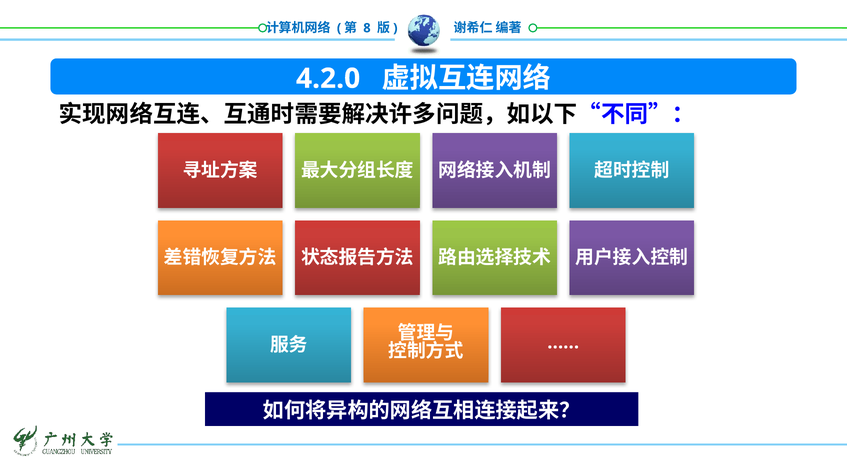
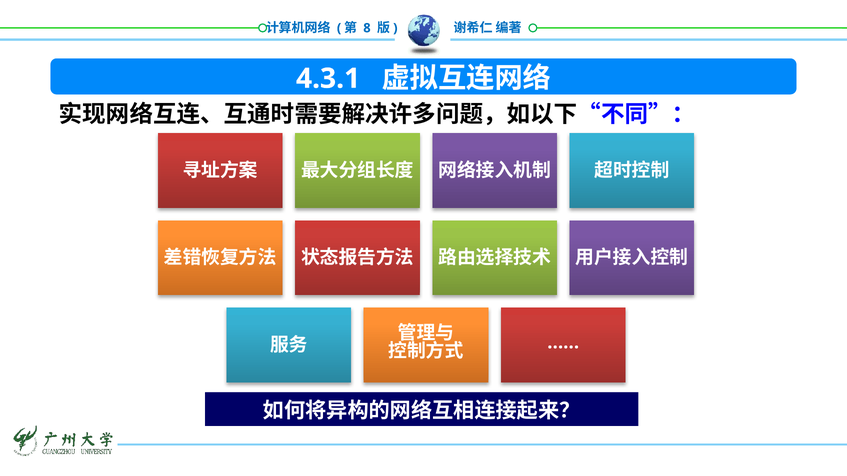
4.2.0: 4.2.0 -> 4.3.1
